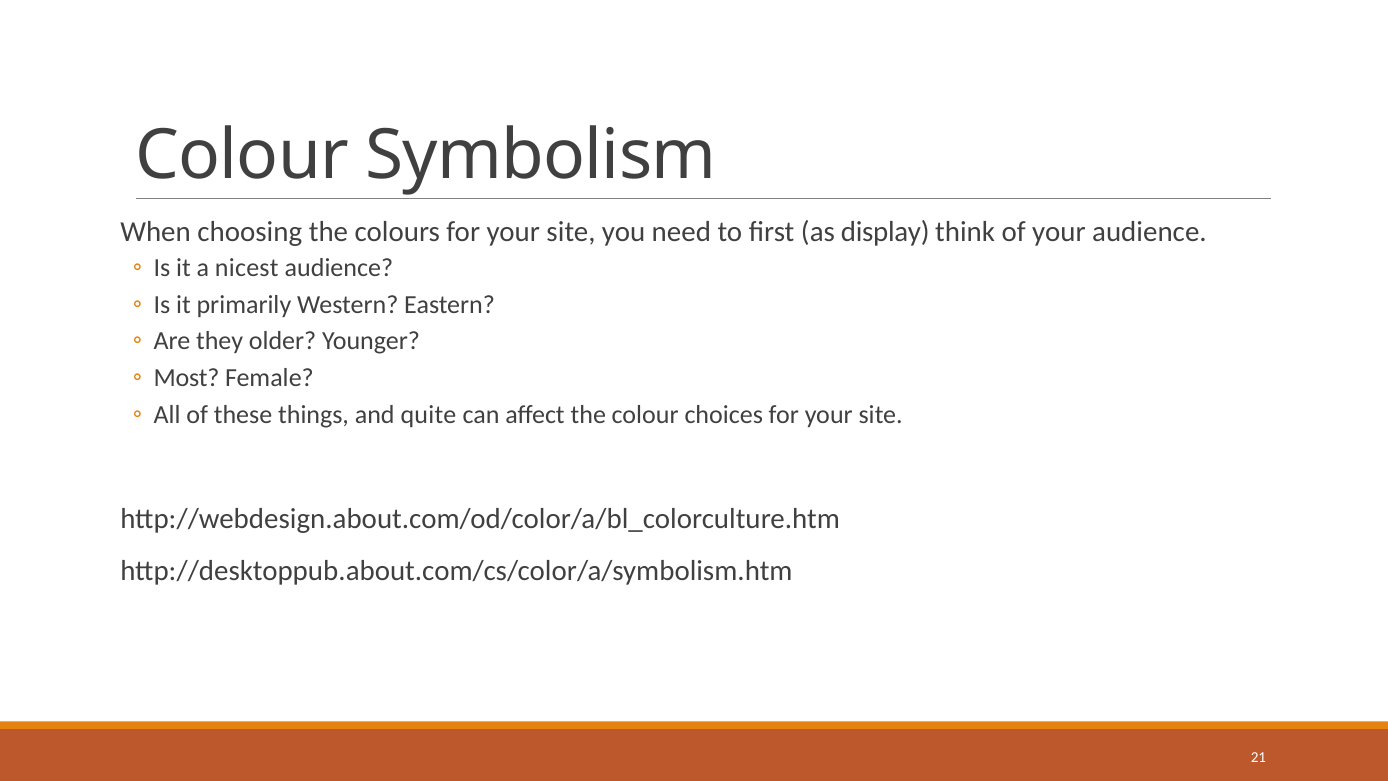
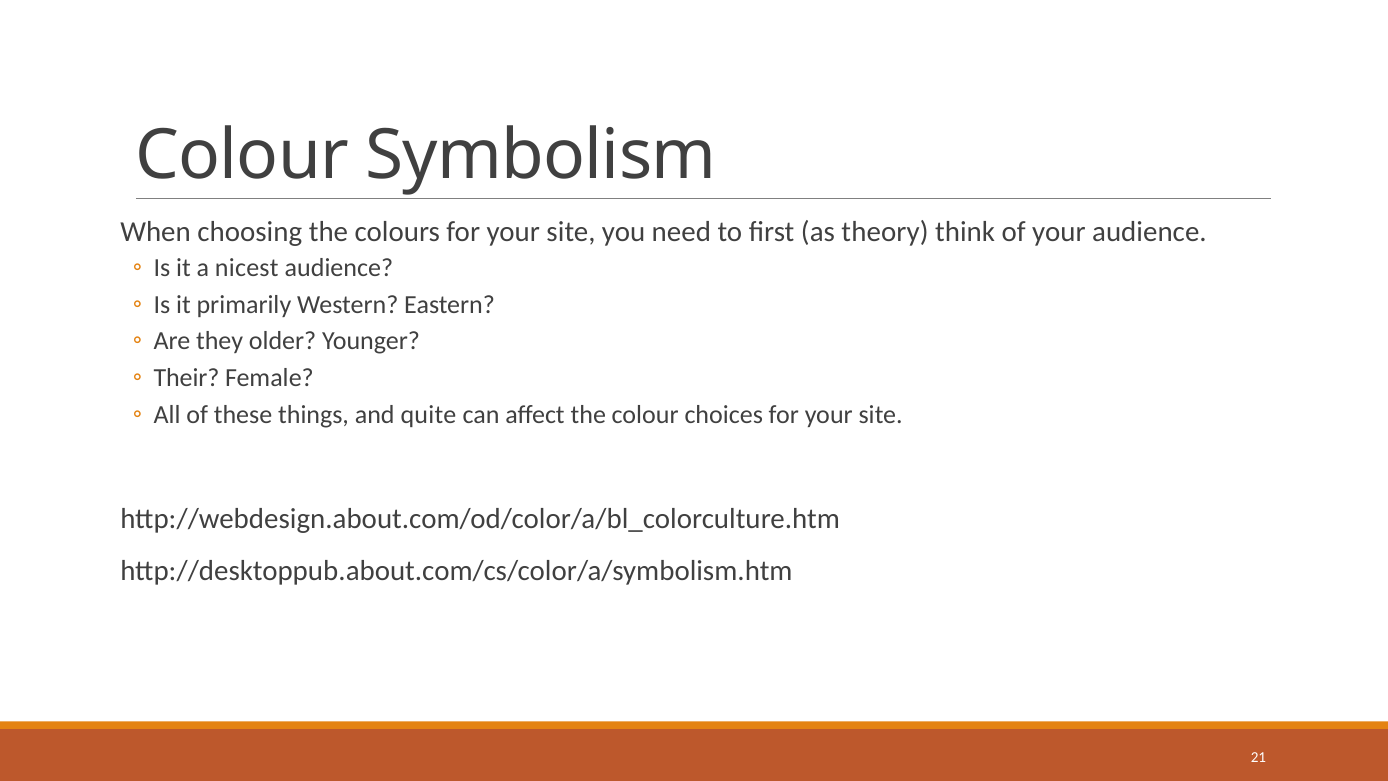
display: display -> theory
Most: Most -> Their
